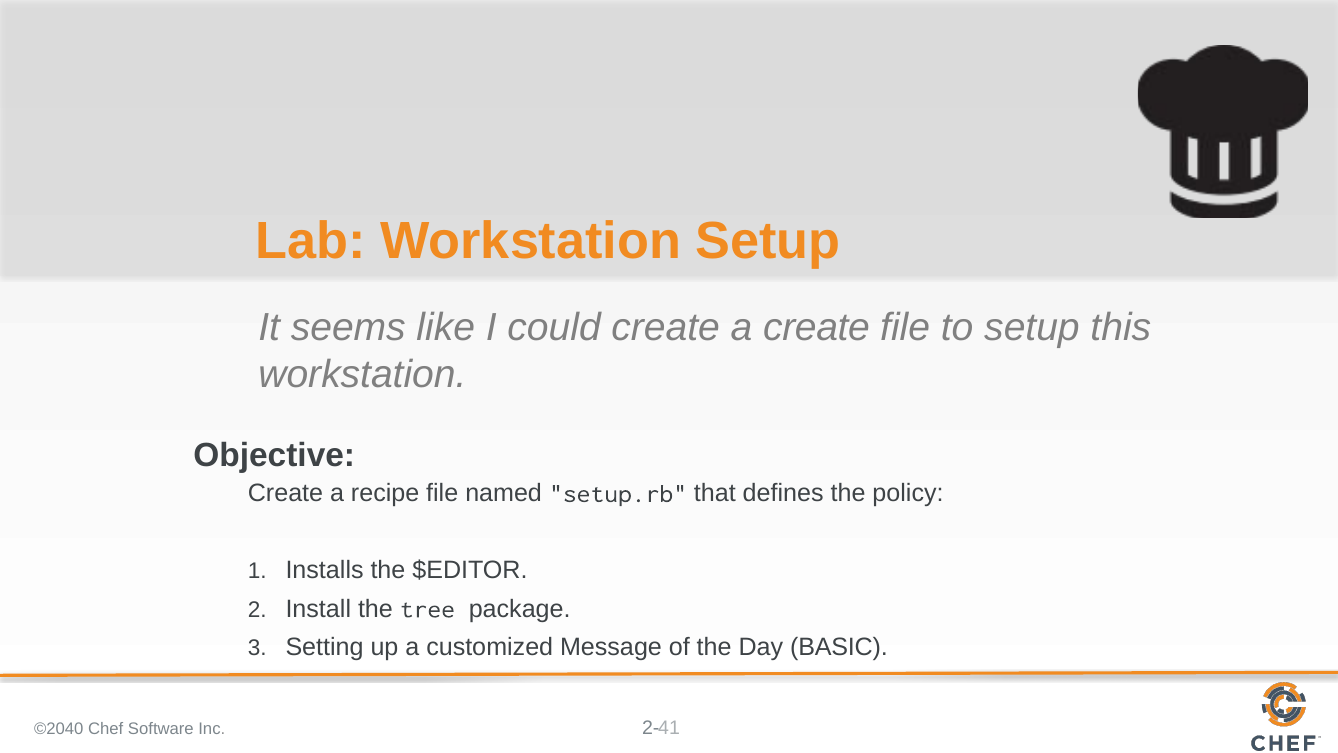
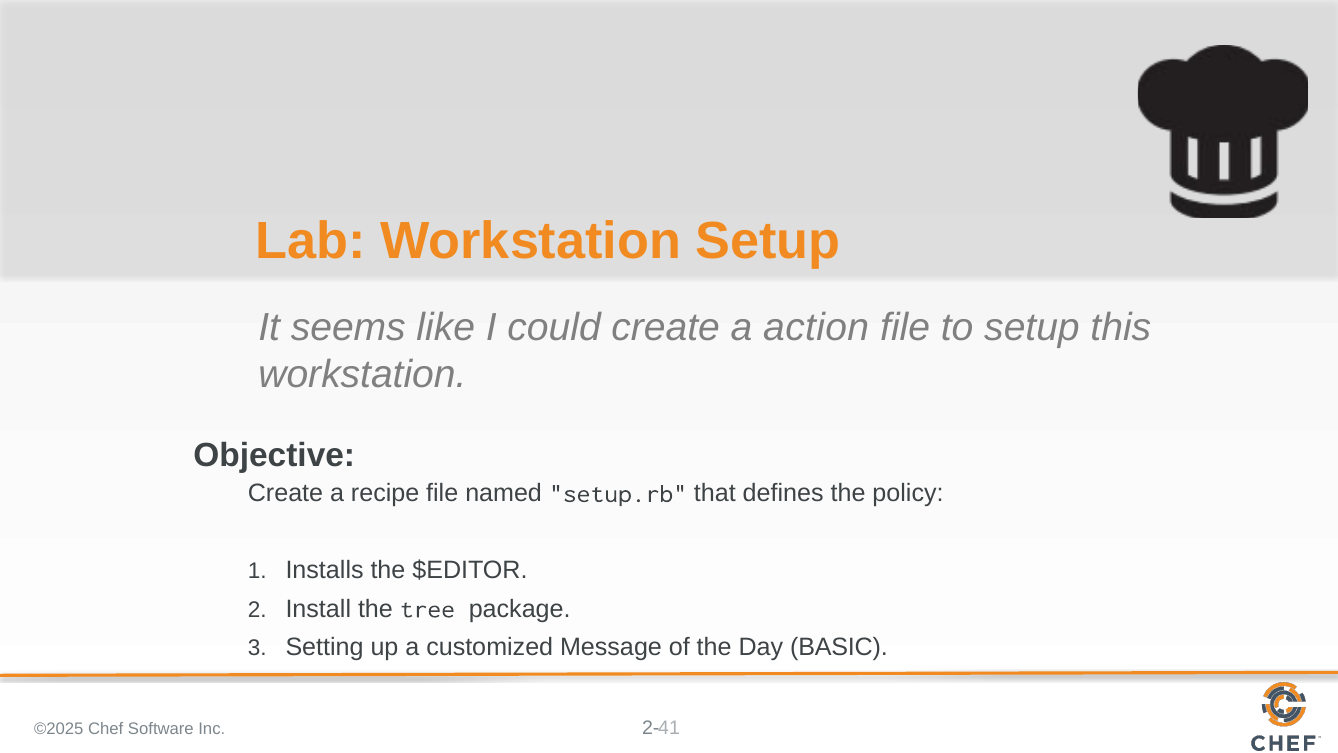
a create: create -> action
©2040: ©2040 -> ©2025
